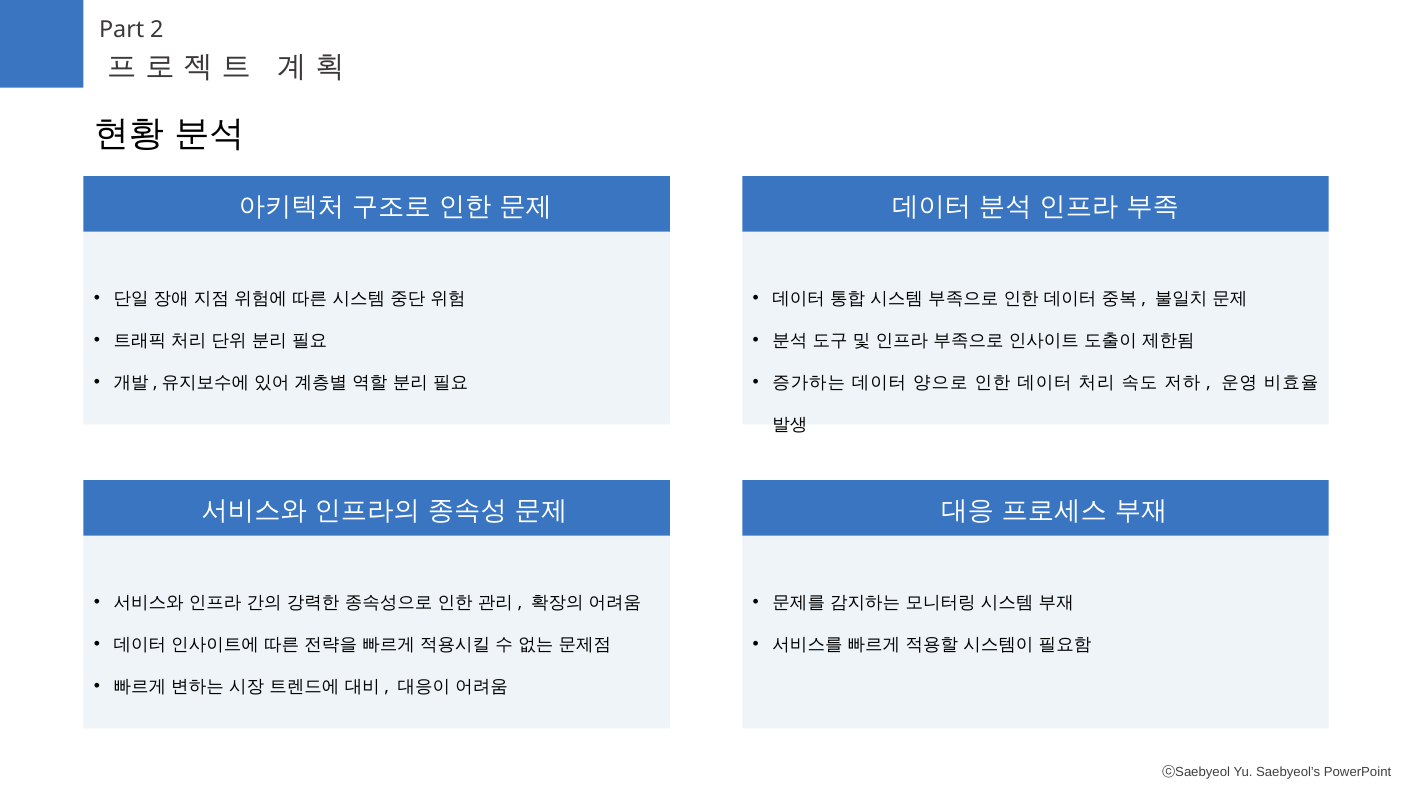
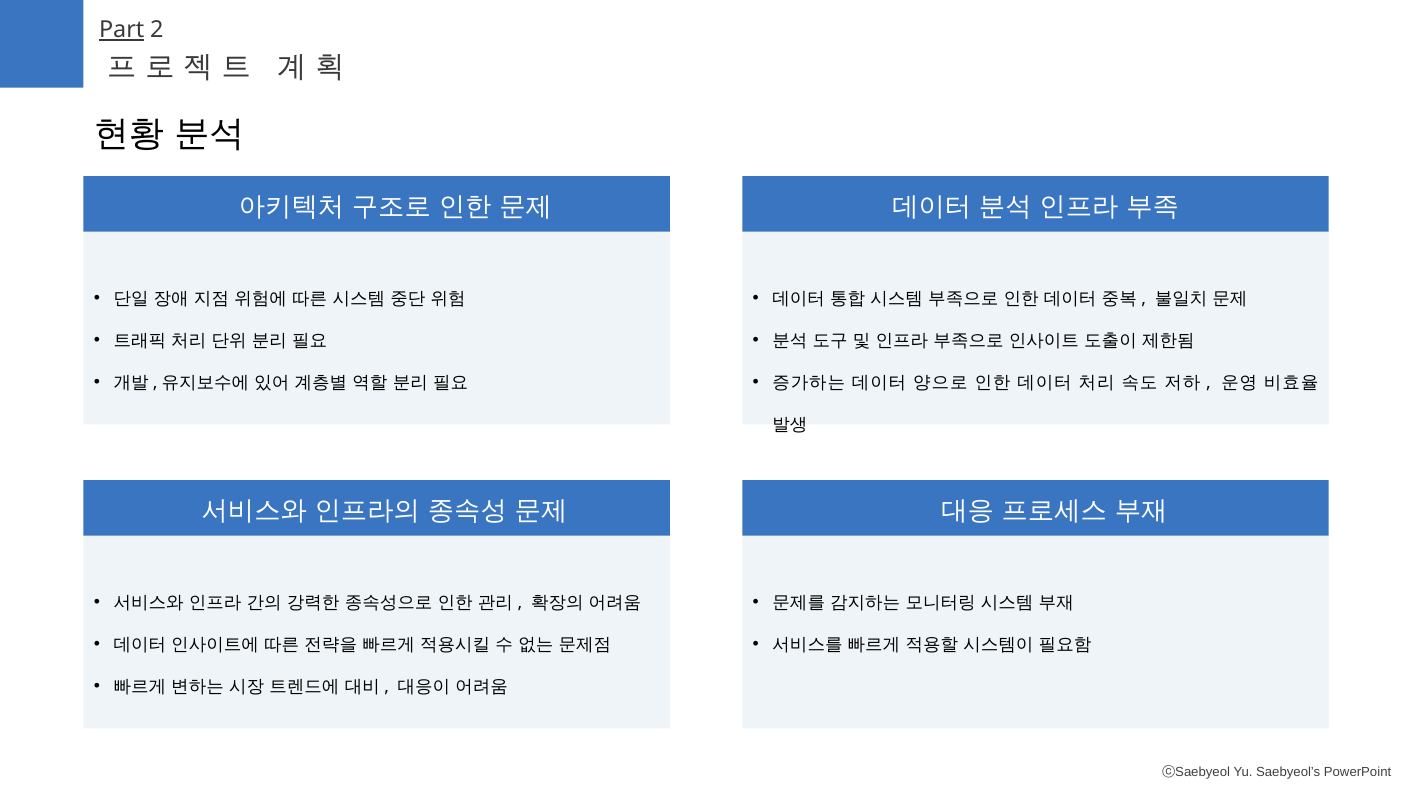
Part underline: none -> present
